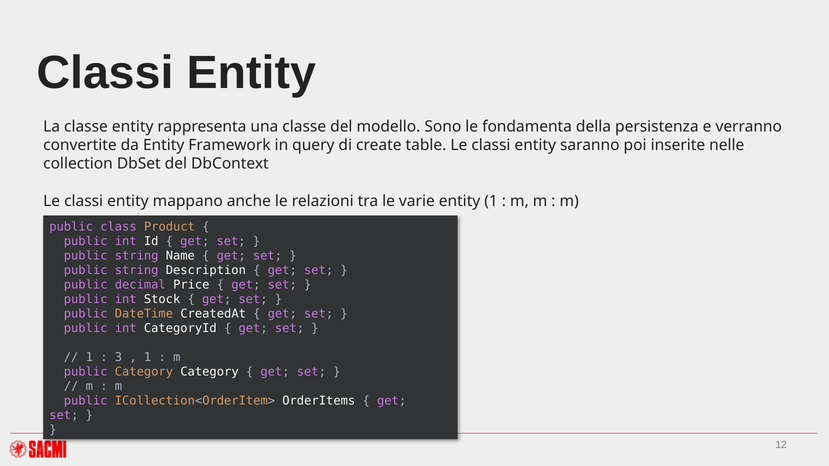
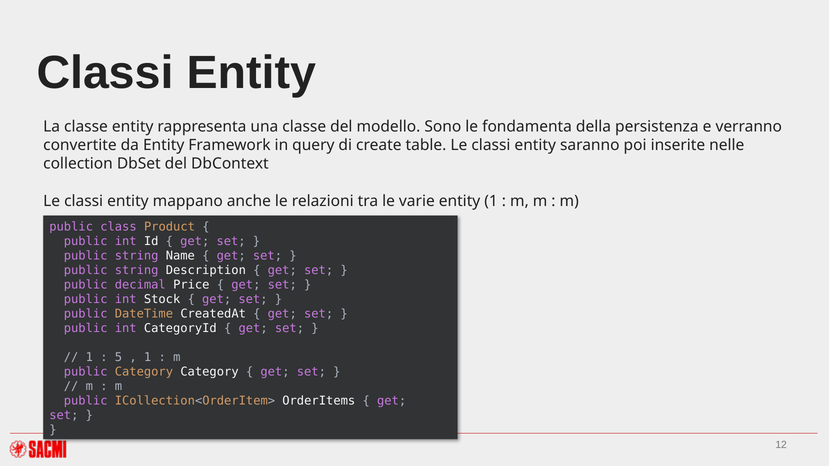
3: 3 -> 5
